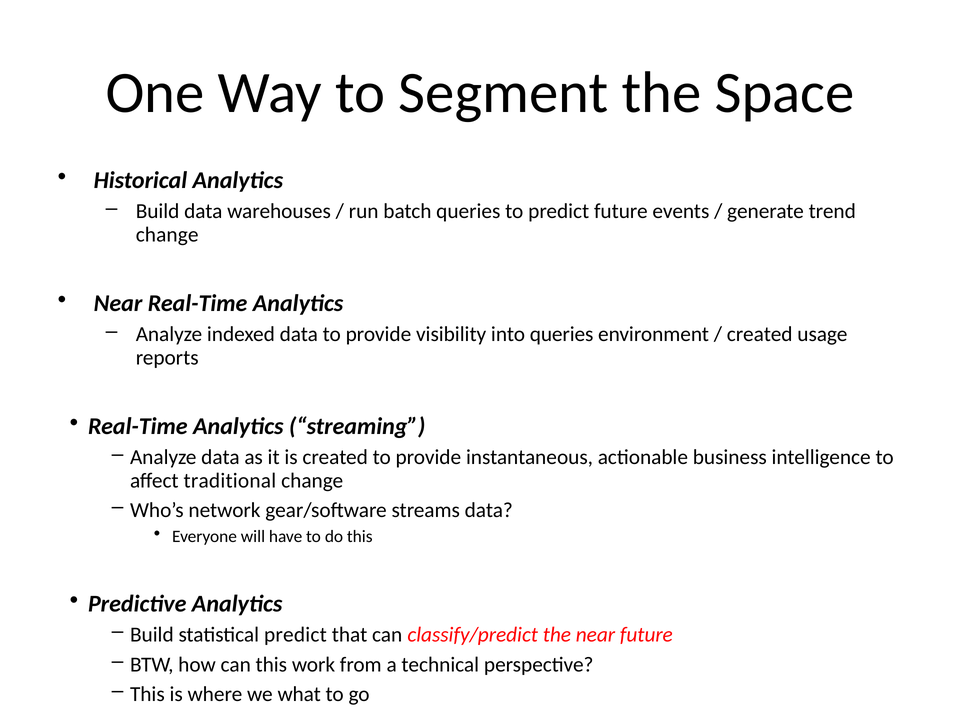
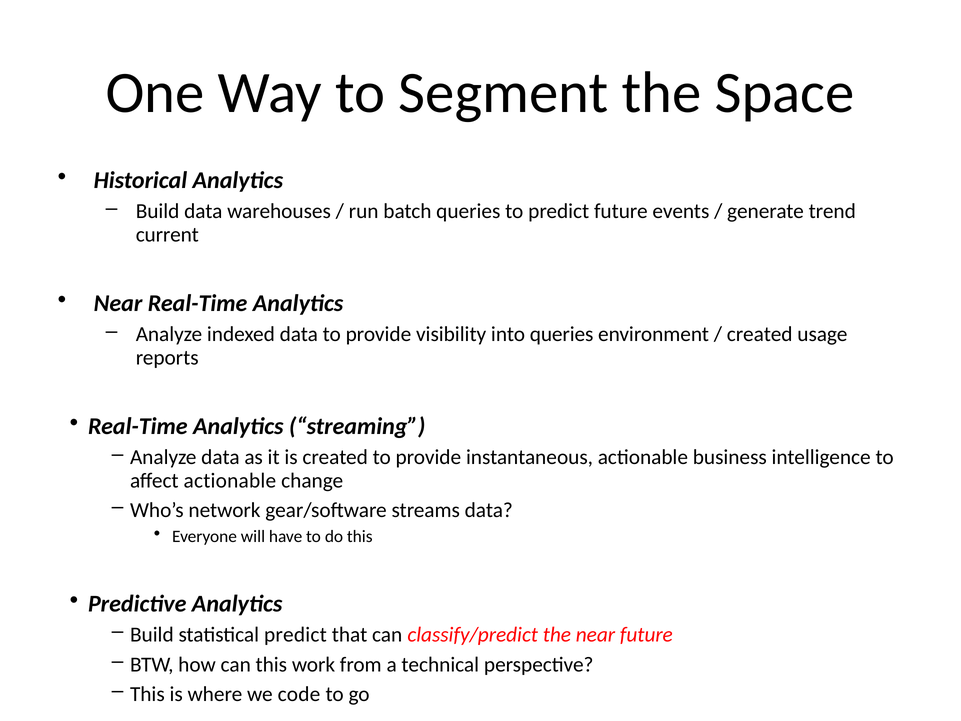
change at (167, 234): change -> current
affect traditional: traditional -> actionable
what: what -> code
